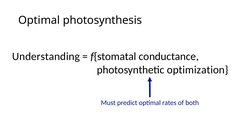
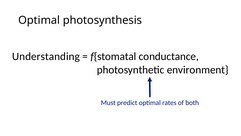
optimization: optimization -> environment
